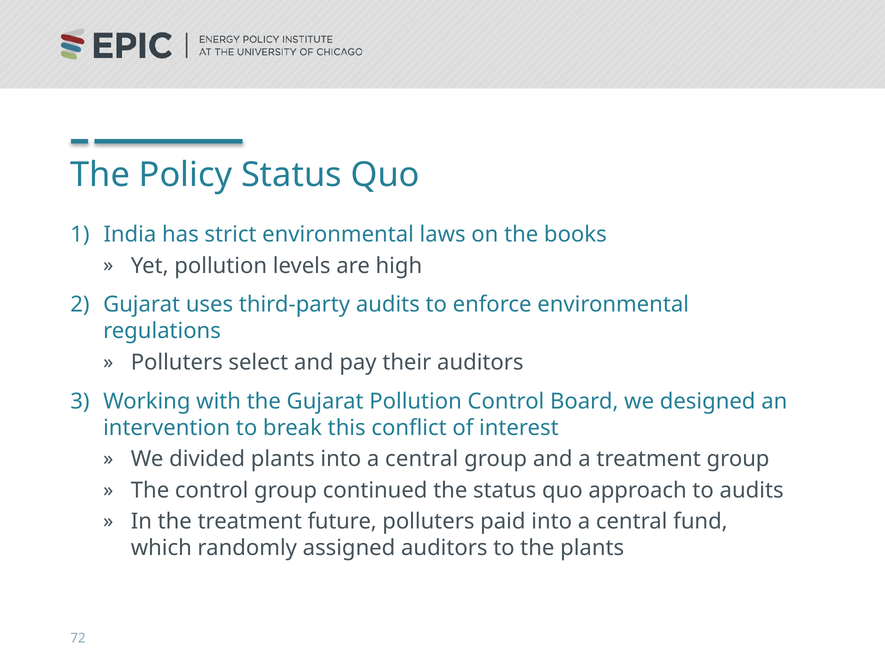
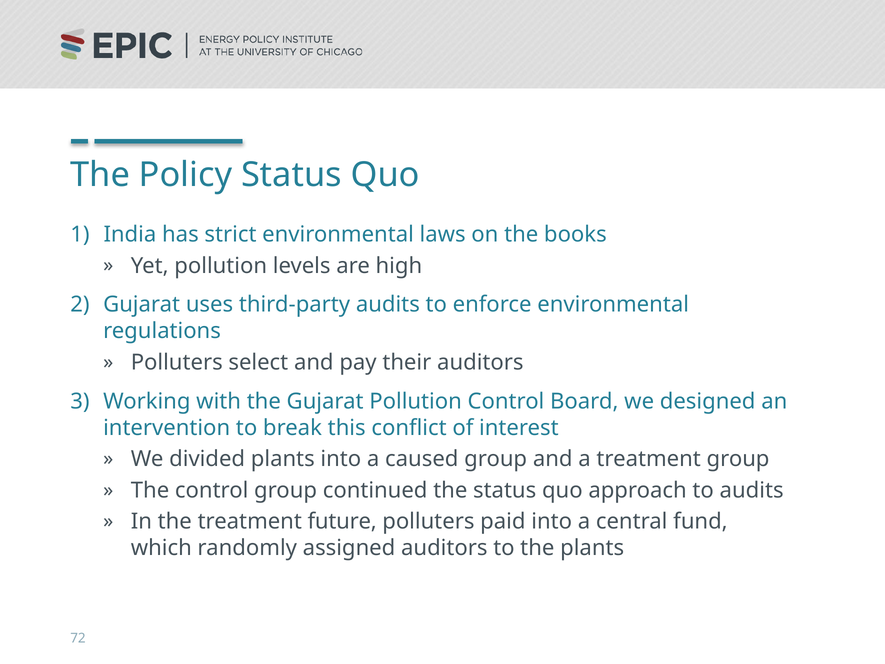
plants into a central: central -> caused
